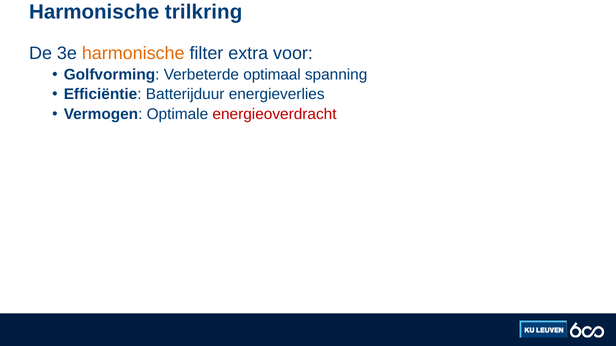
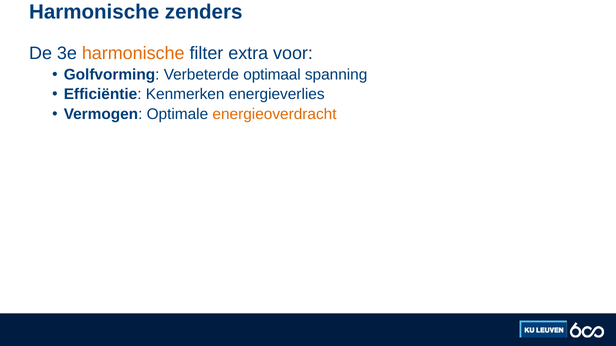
trilkring: trilkring -> zenders
Batterijduur: Batterijduur -> Kenmerken
energieoverdracht colour: red -> orange
